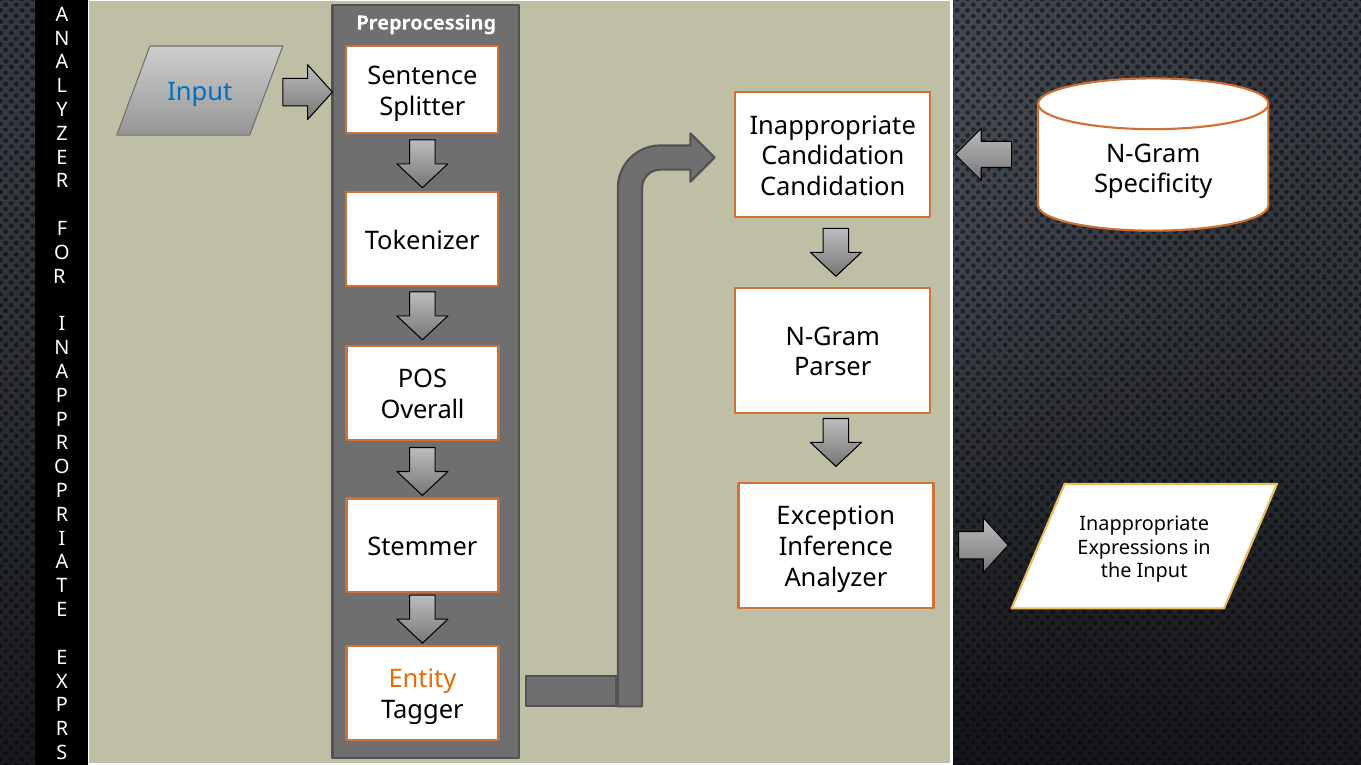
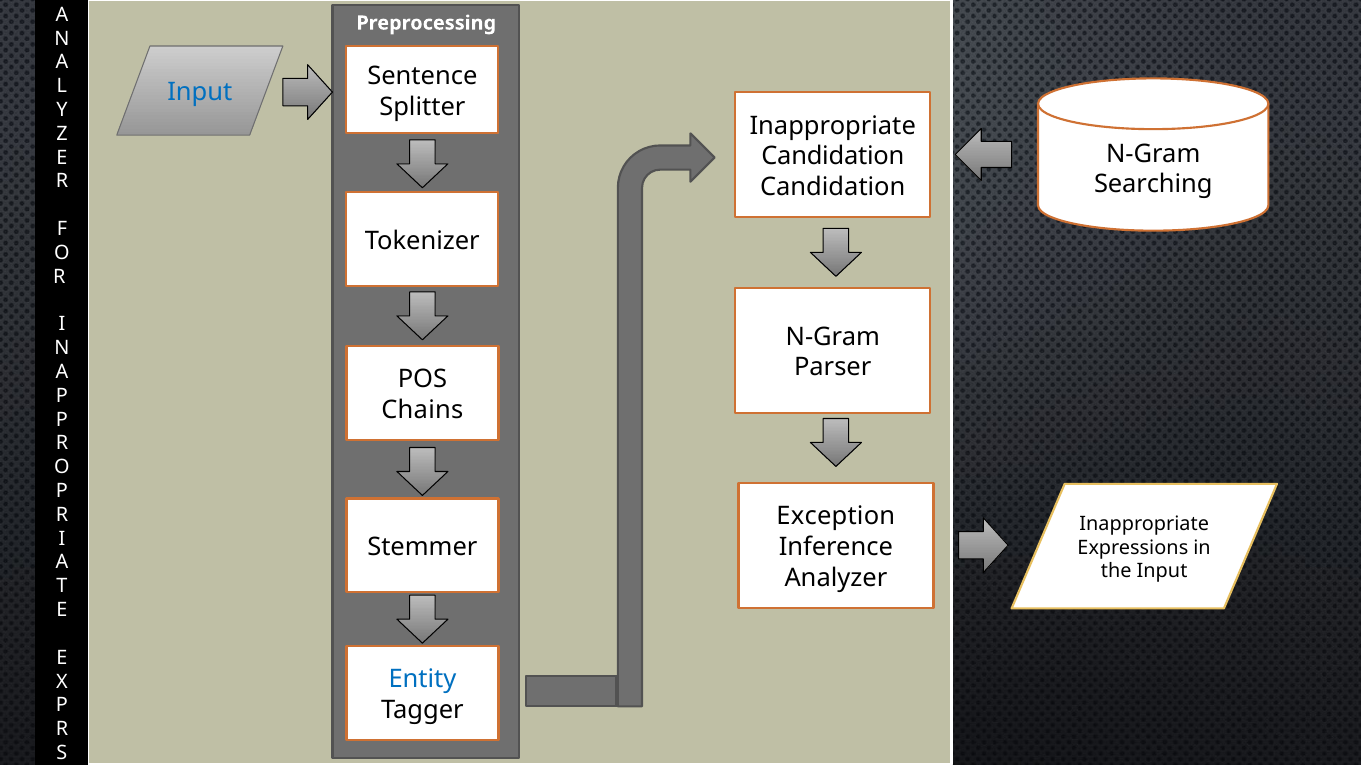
Specificity: Specificity -> Searching
Overall: Overall -> Chains
Entity colour: orange -> blue
